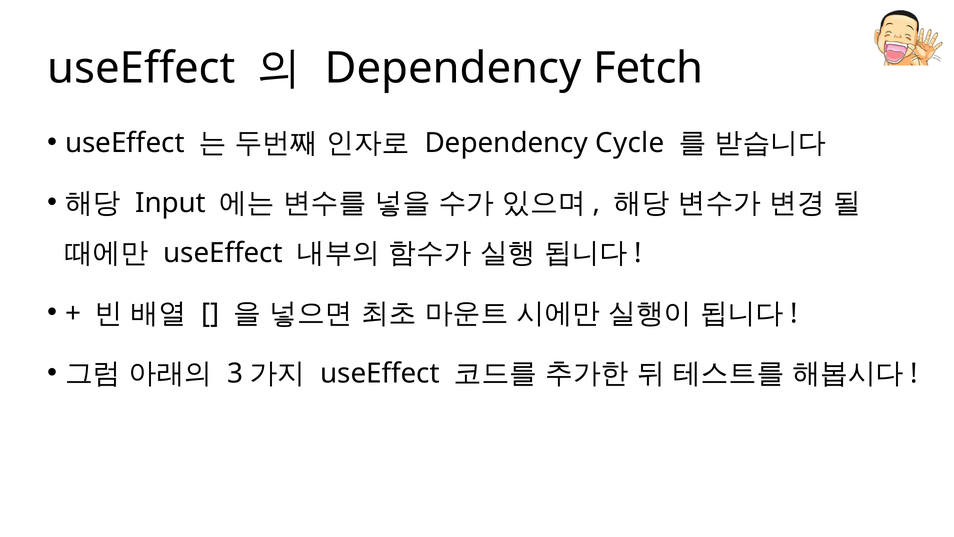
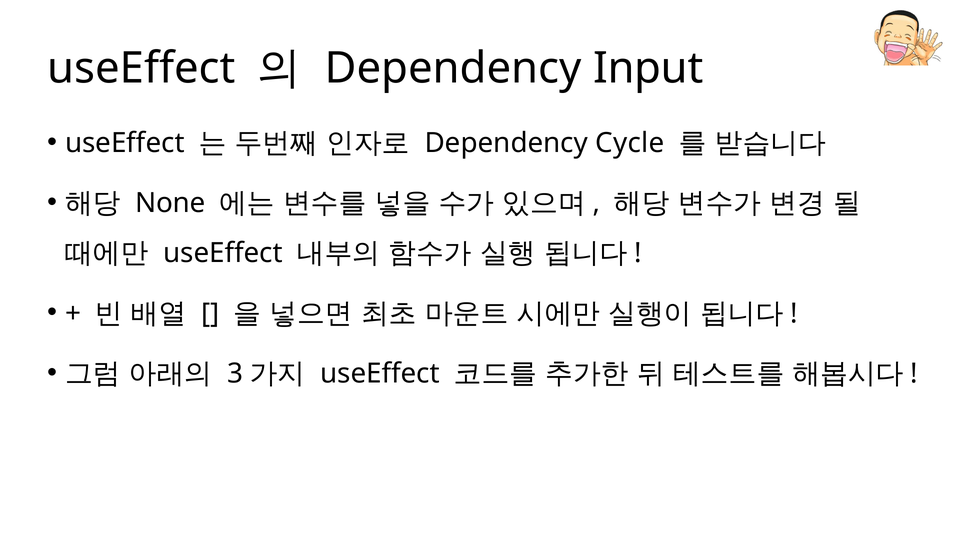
Fetch: Fetch -> Input
Input: Input -> None
